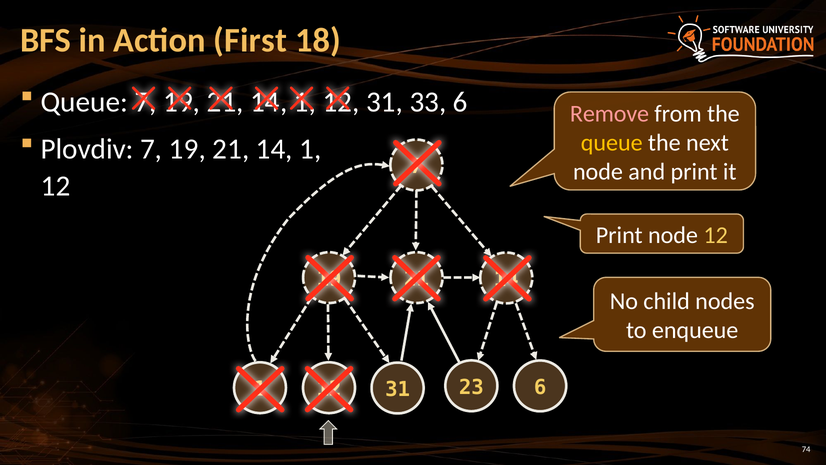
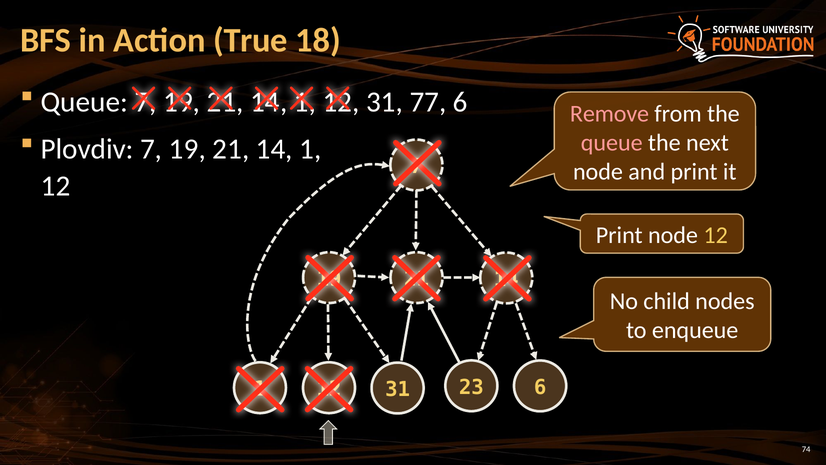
First: First -> True
33: 33 -> 77
queue at (612, 143) colour: yellow -> pink
